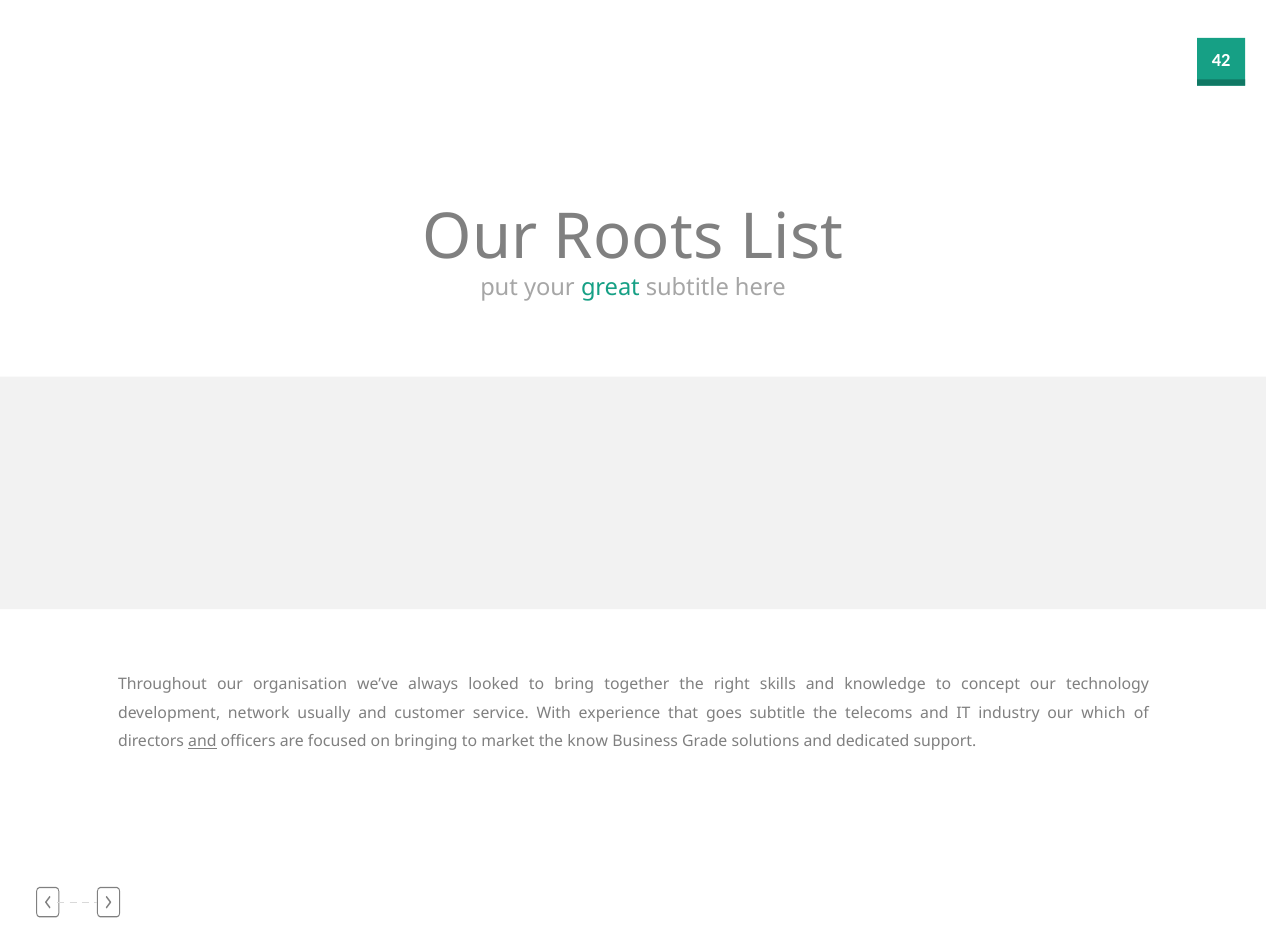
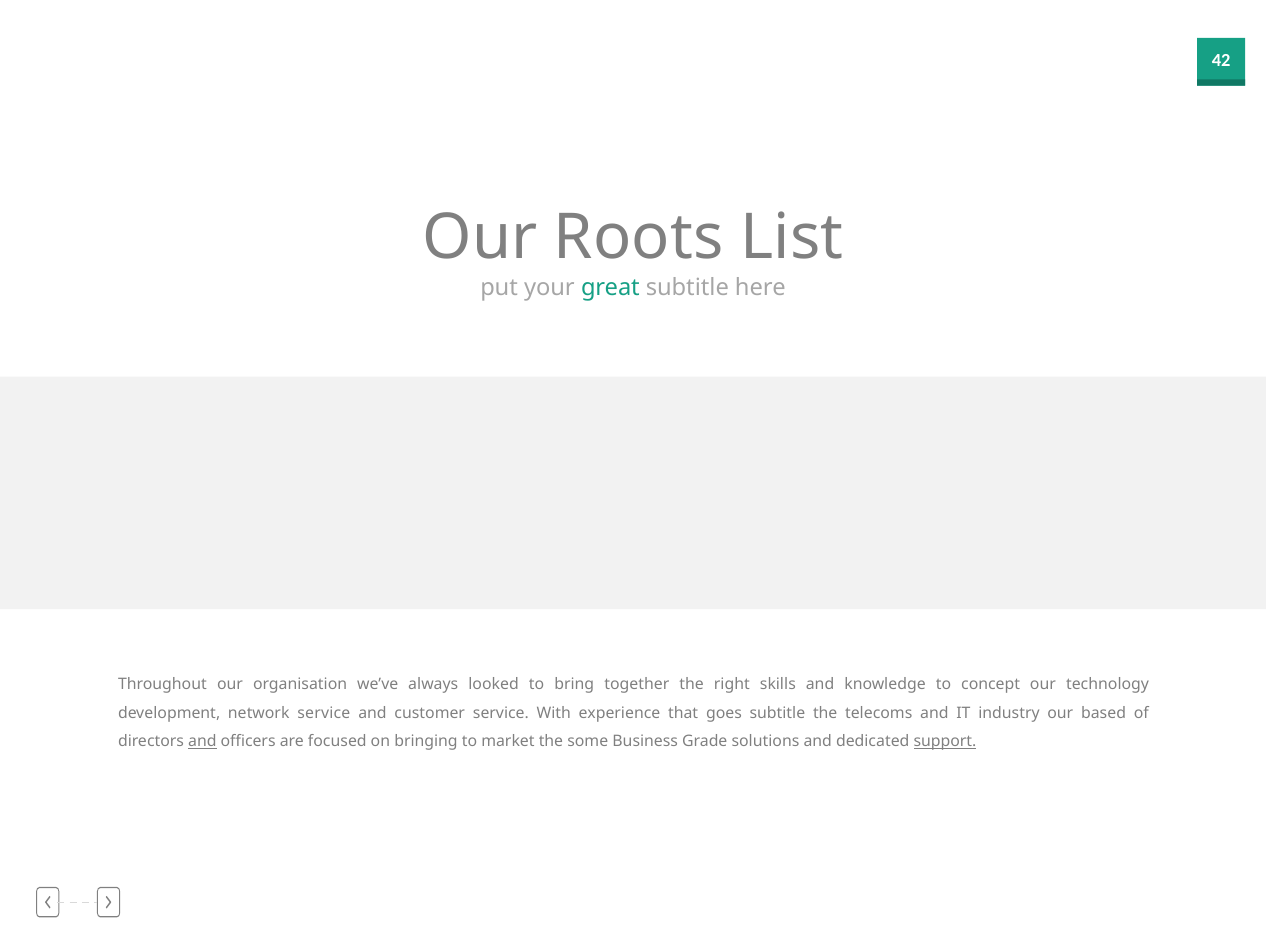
network usually: usually -> service
which: which -> based
know: know -> some
support underline: none -> present
